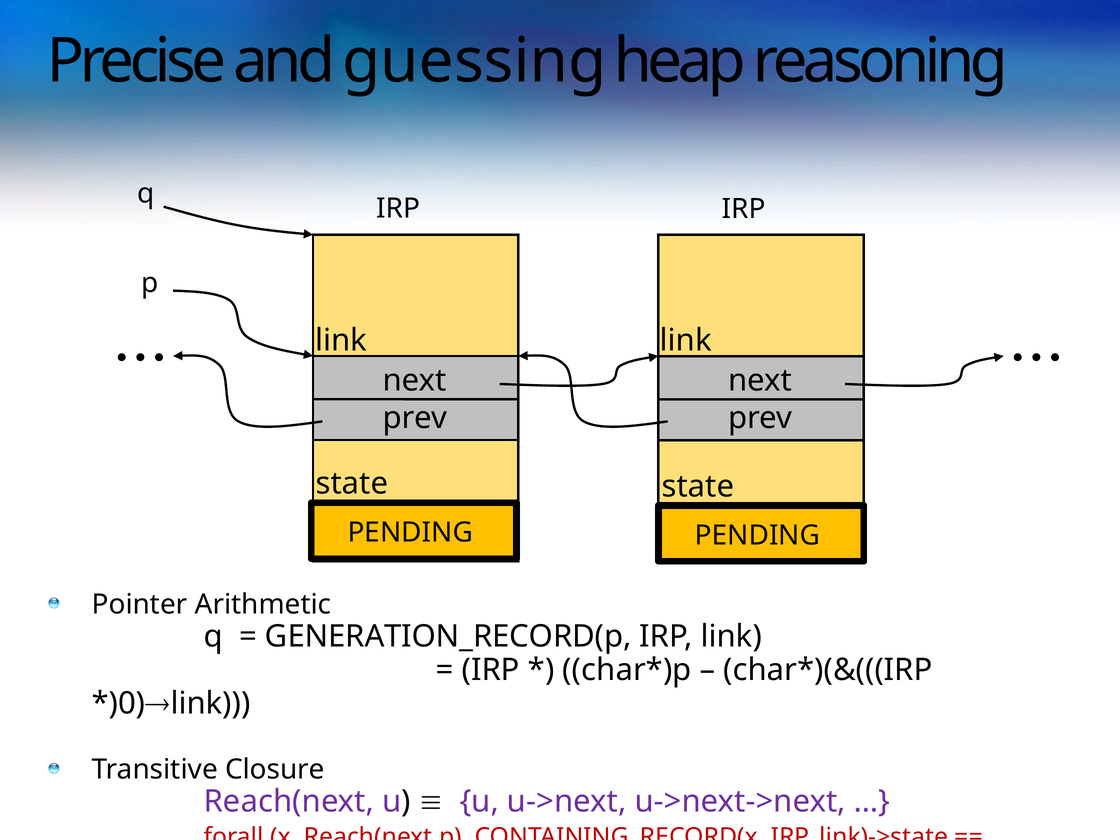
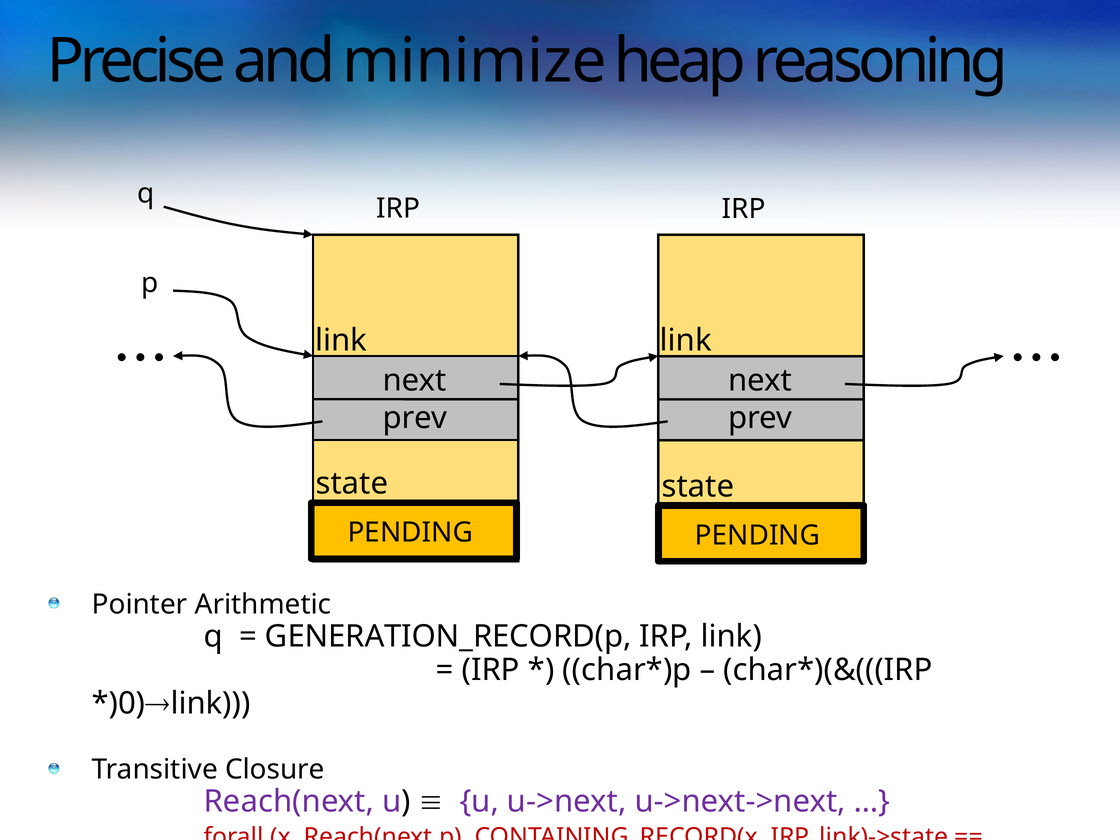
guessing: guessing -> minimize
